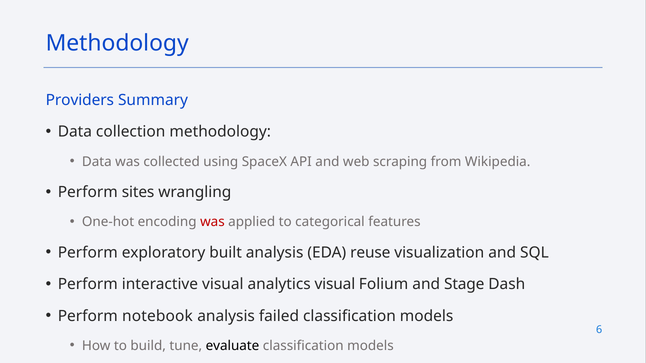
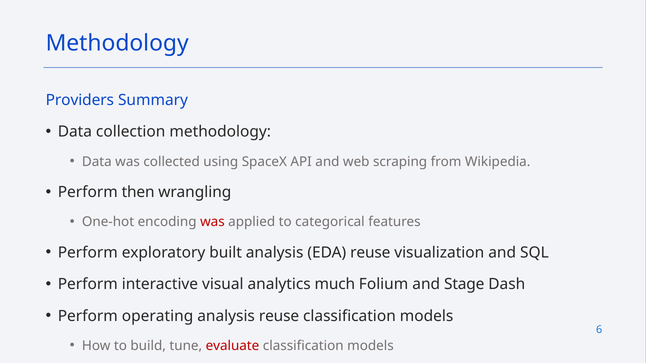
sites: sites -> then
analytics visual: visual -> much
notebook: notebook -> operating
analysis failed: failed -> reuse
evaluate colour: black -> red
